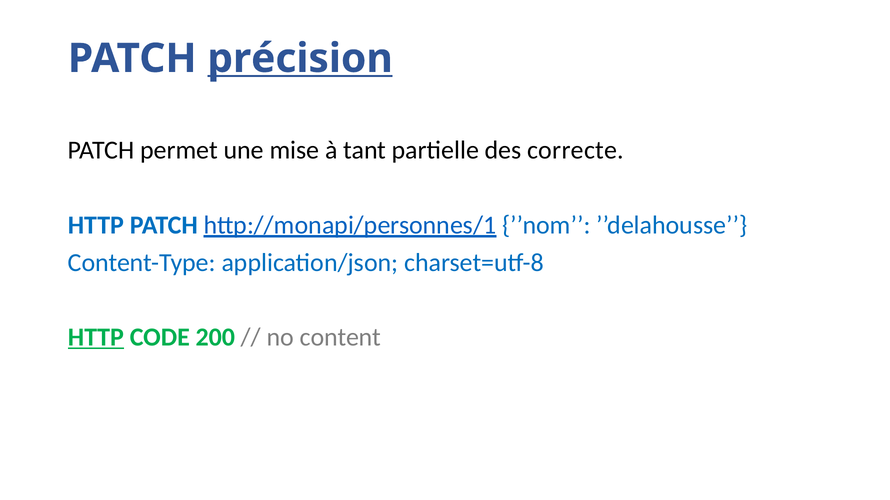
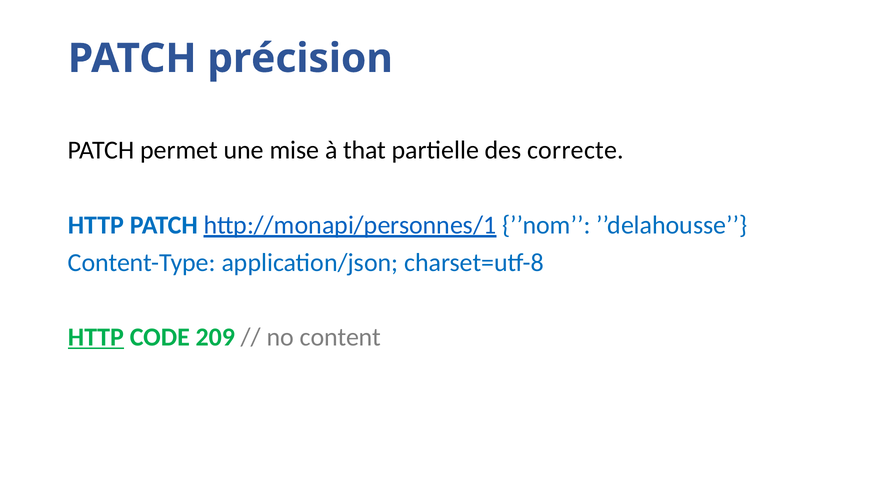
précision underline: present -> none
tant: tant -> that
200: 200 -> 209
